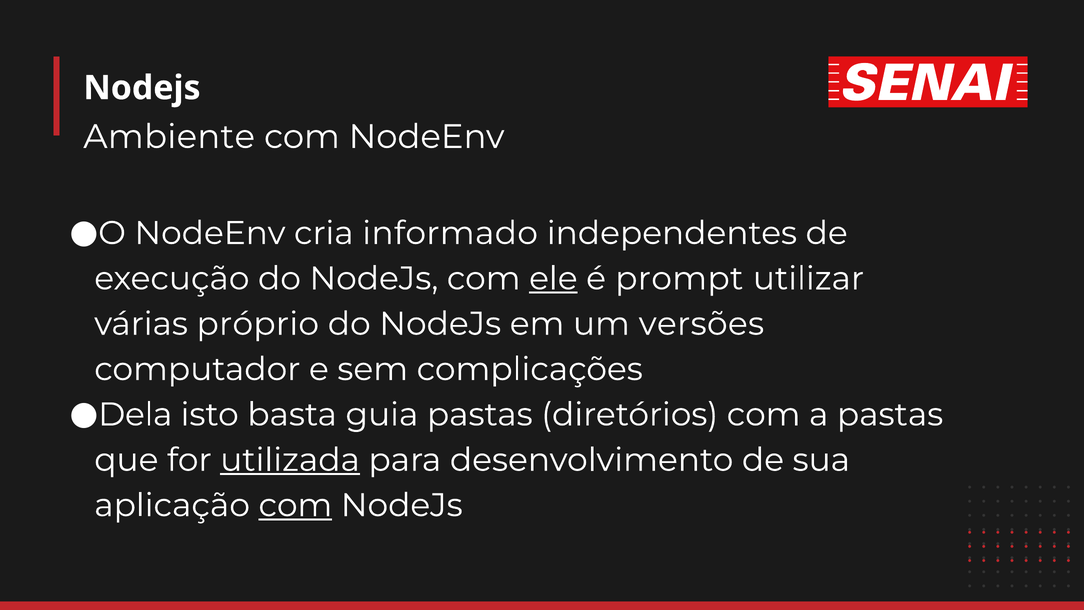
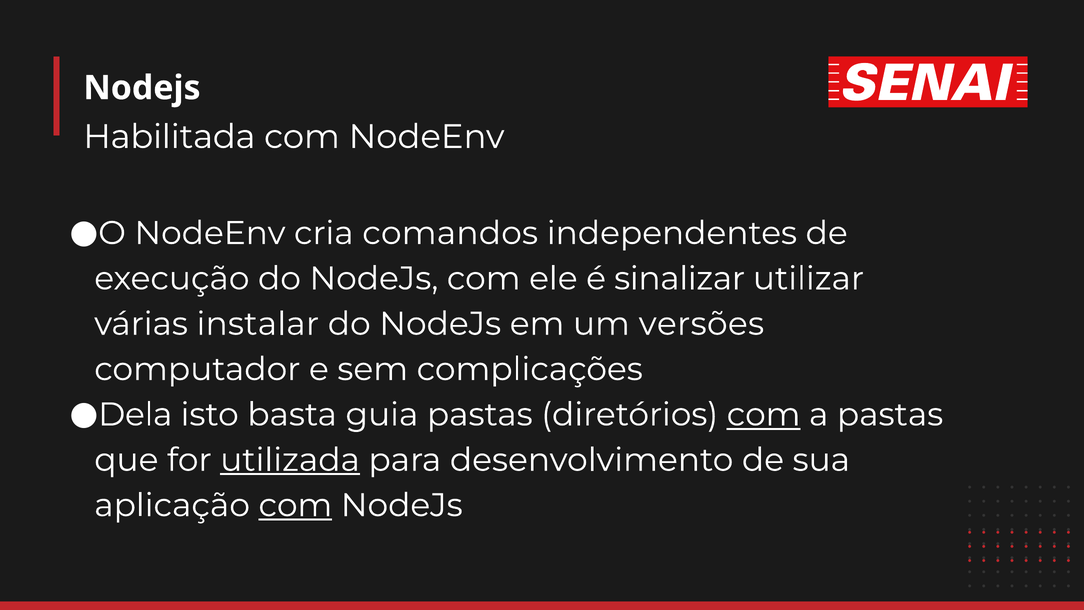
Ambiente: Ambiente -> Habilitada
informado: informado -> comandos
ele underline: present -> none
prompt: prompt -> sinalizar
próprio: próprio -> instalar
com at (764, 414) underline: none -> present
